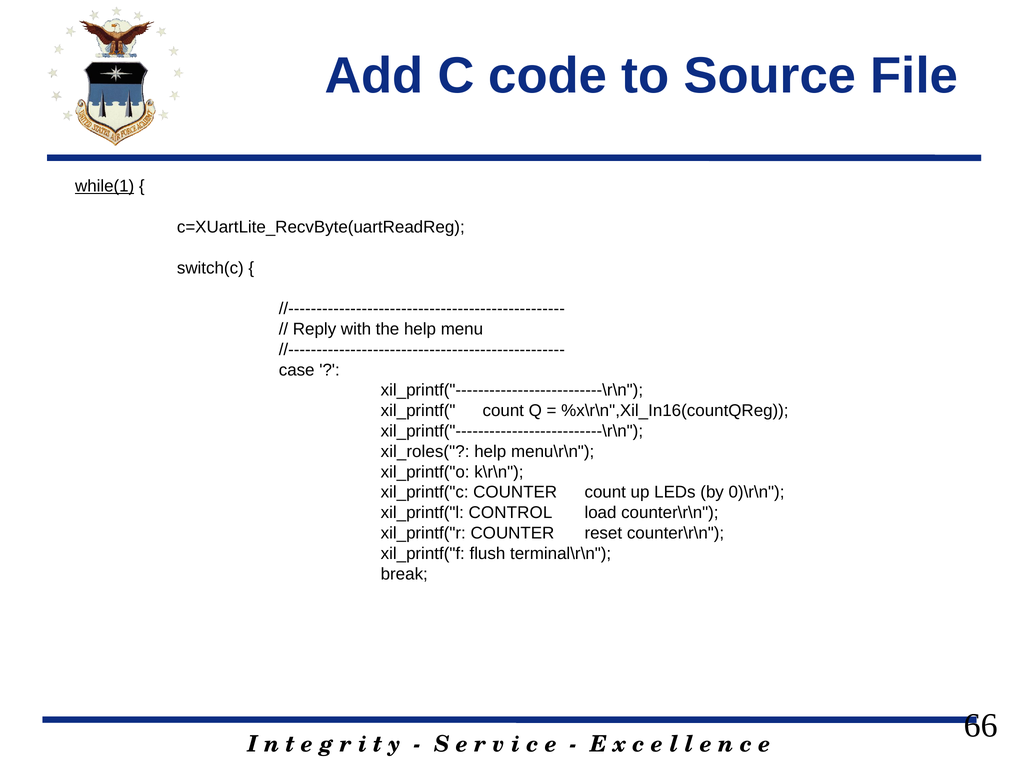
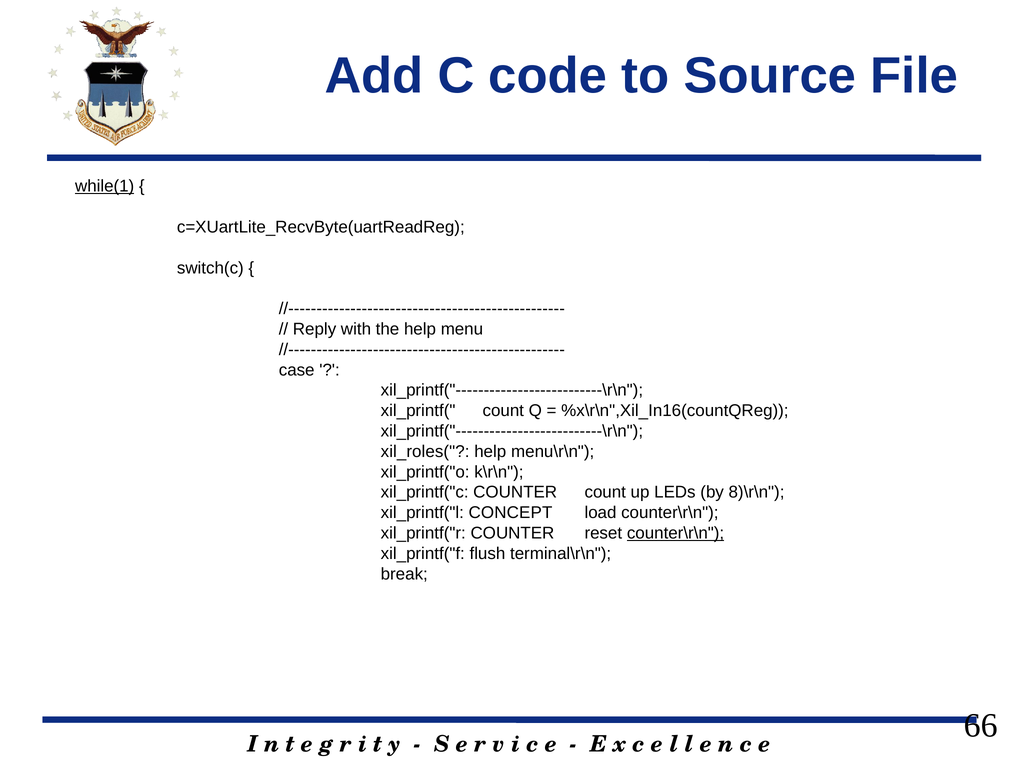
0)\r\n: 0)\r\n -> 8)\r\n
CONTROL: CONTROL -> CONCEPT
counter\r\n at (676, 533) underline: none -> present
